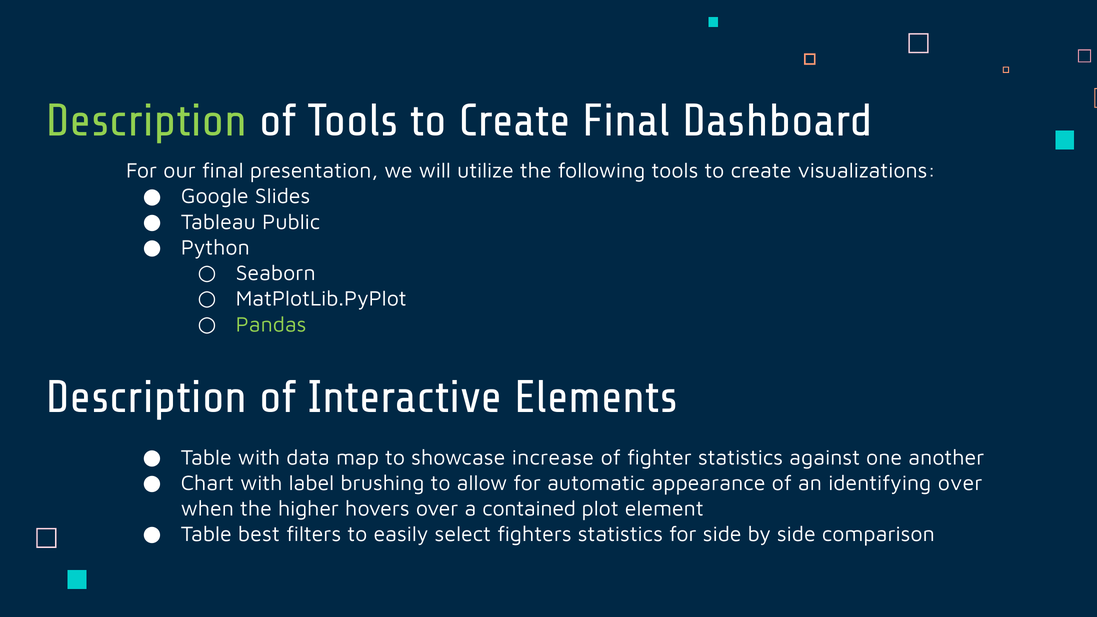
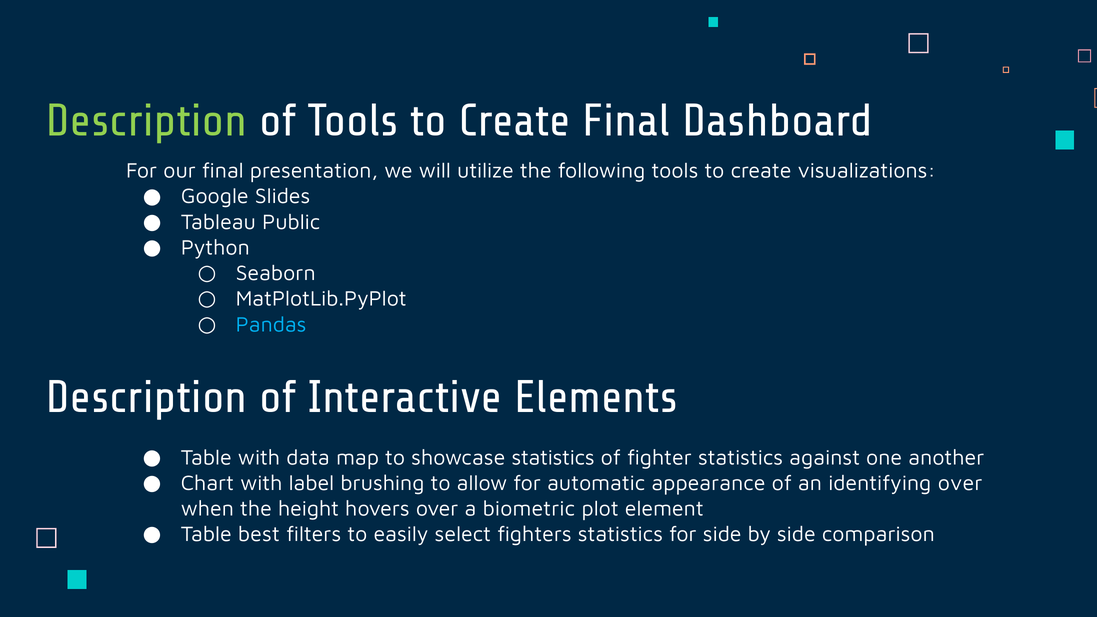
Pandas colour: light green -> light blue
showcase increase: increase -> statistics
higher: higher -> height
contained: contained -> biometric
